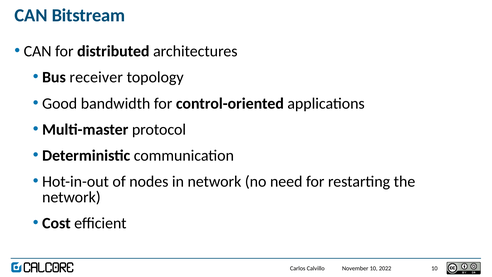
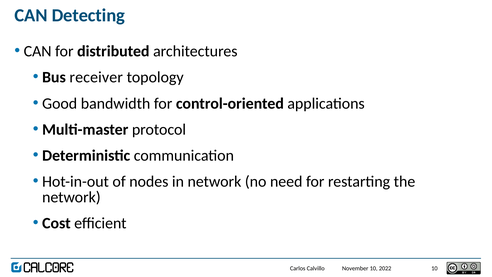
Bitstream: Bitstream -> Detecting
